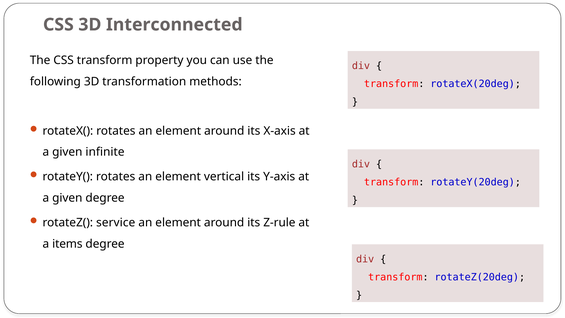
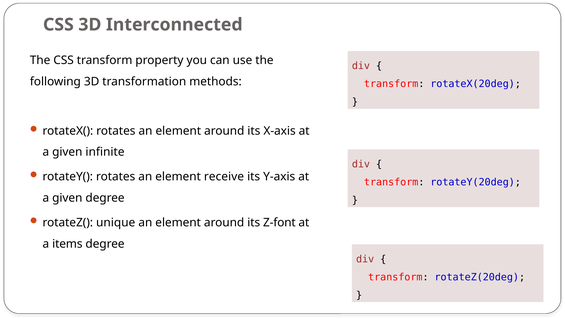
vertical: vertical -> receive
service: service -> unique
Z-rule: Z-rule -> Z-font
